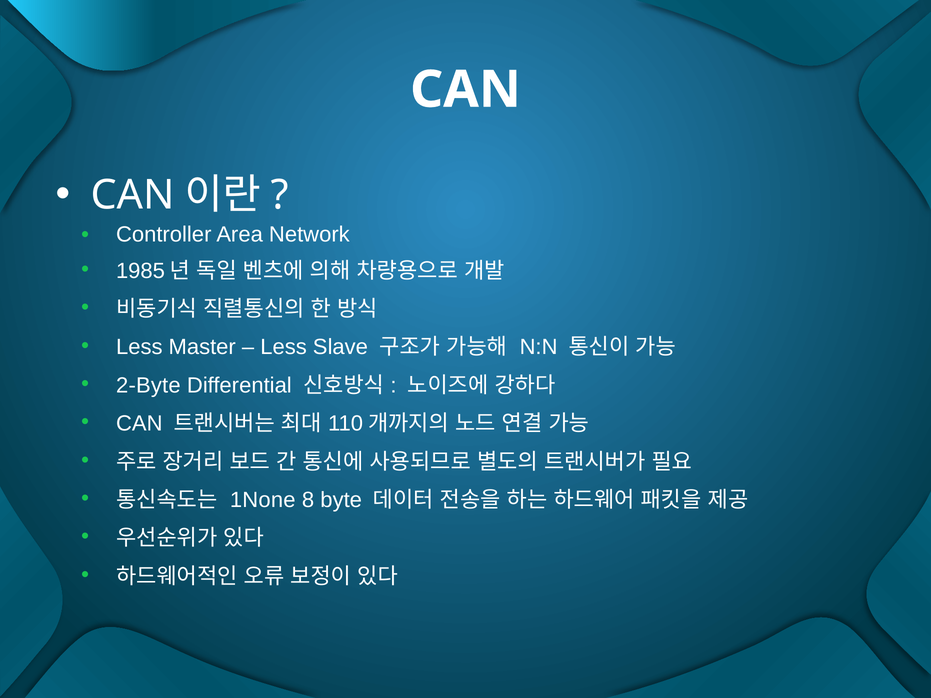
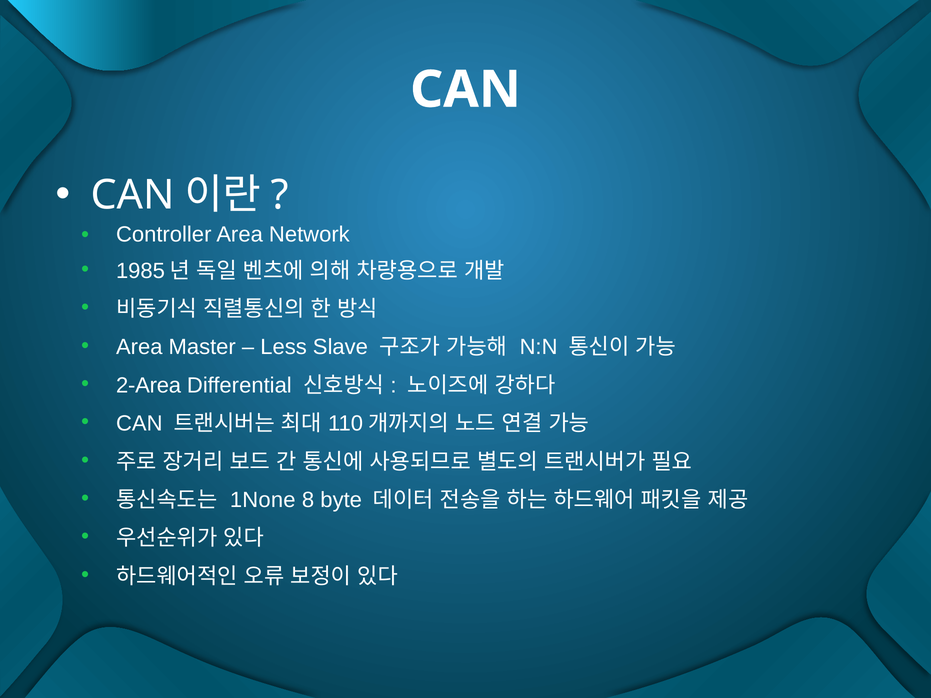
Less at (139, 347): Less -> Area
2-Byte: 2-Byte -> 2-Area
